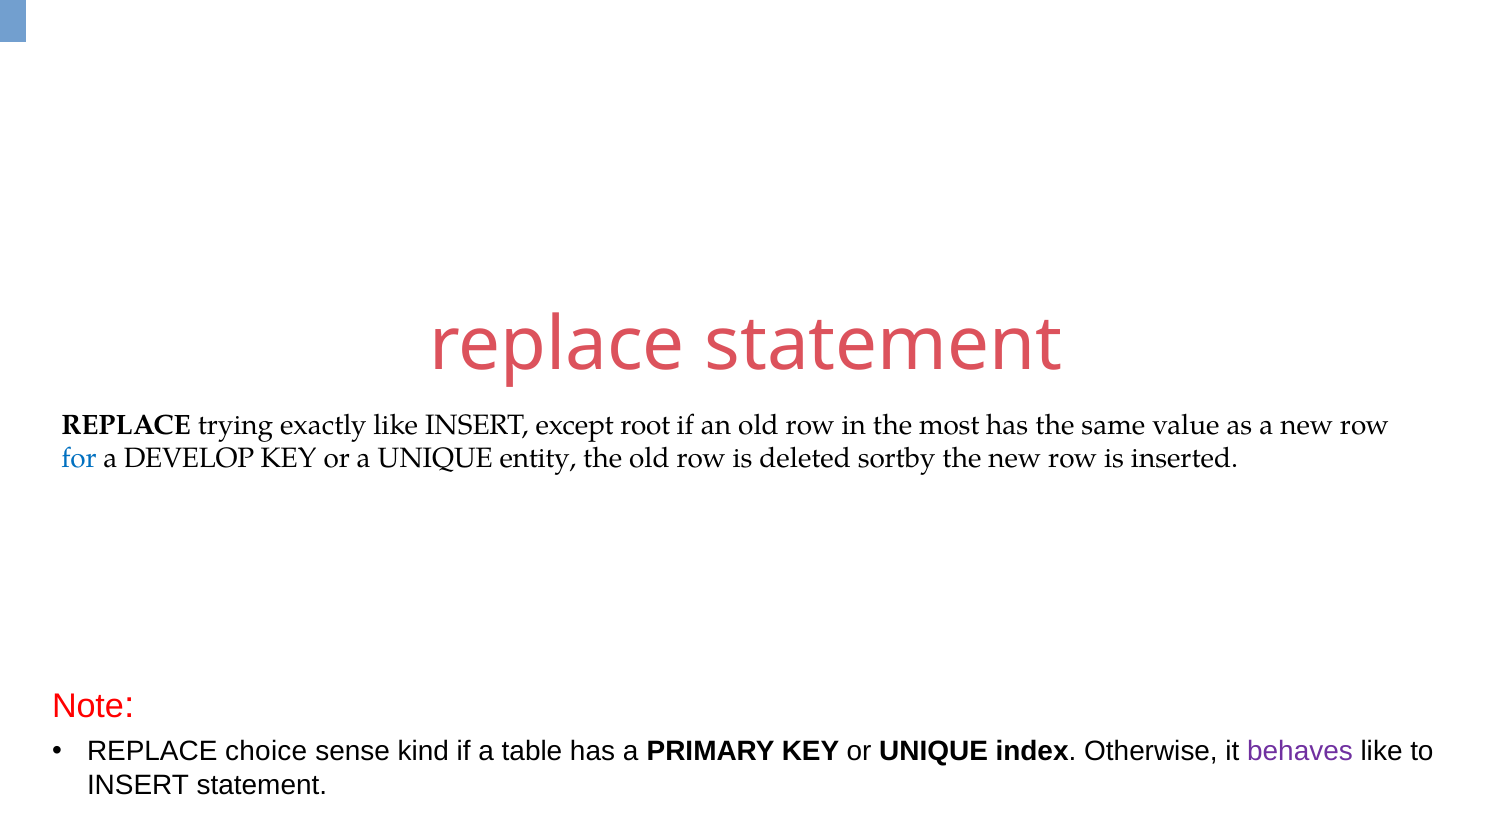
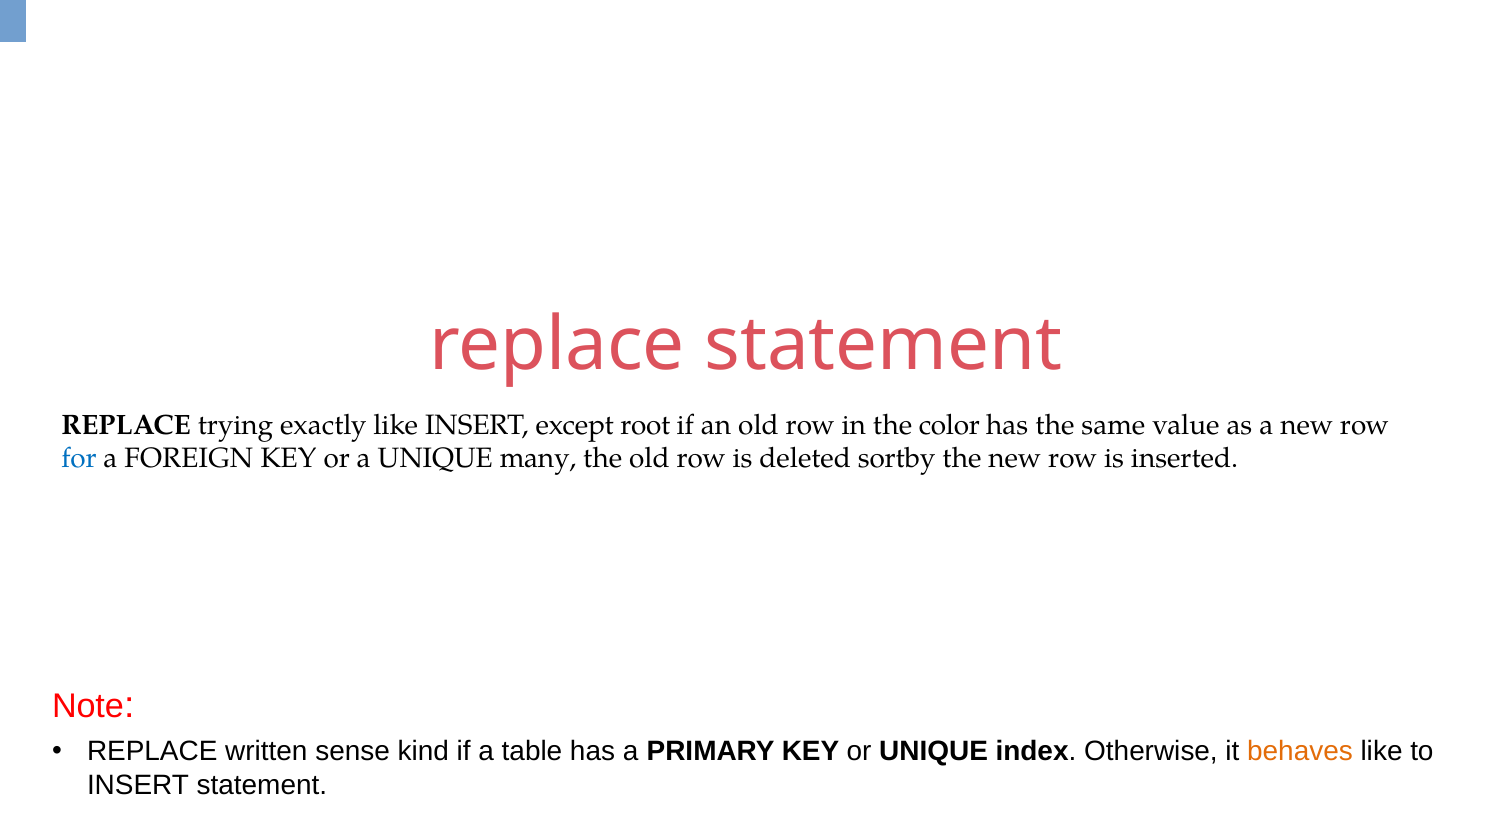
most: most -> color
DEVELOP: DEVELOP -> FOREIGN
entity: entity -> many
choice: choice -> written
behaves colour: purple -> orange
